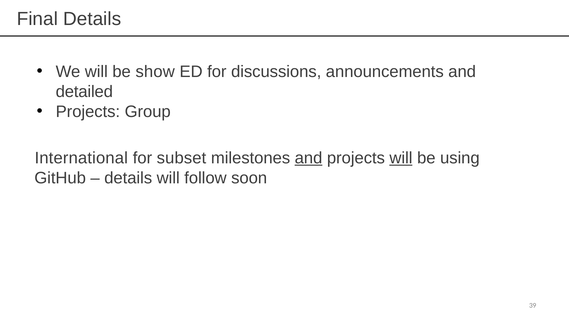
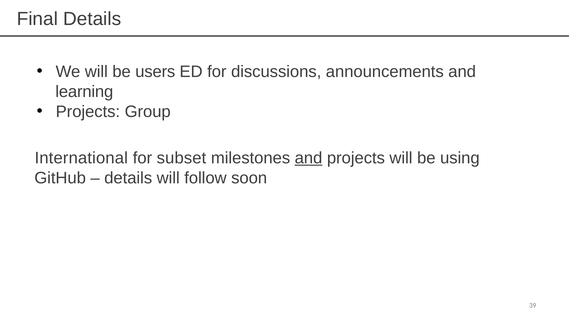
show: show -> users
detailed: detailed -> learning
will at (401, 158) underline: present -> none
